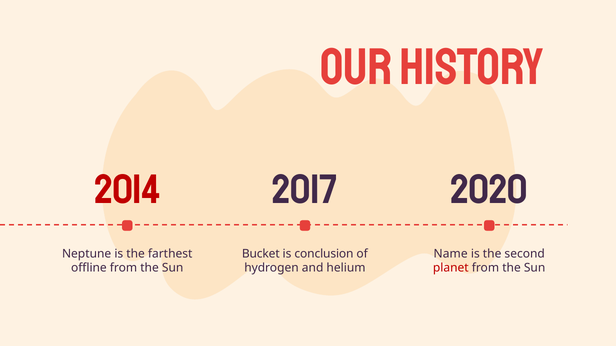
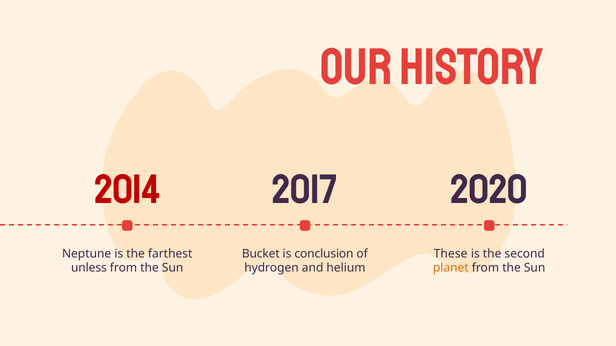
Name: Name -> These
offline: offline -> unless
planet colour: red -> orange
